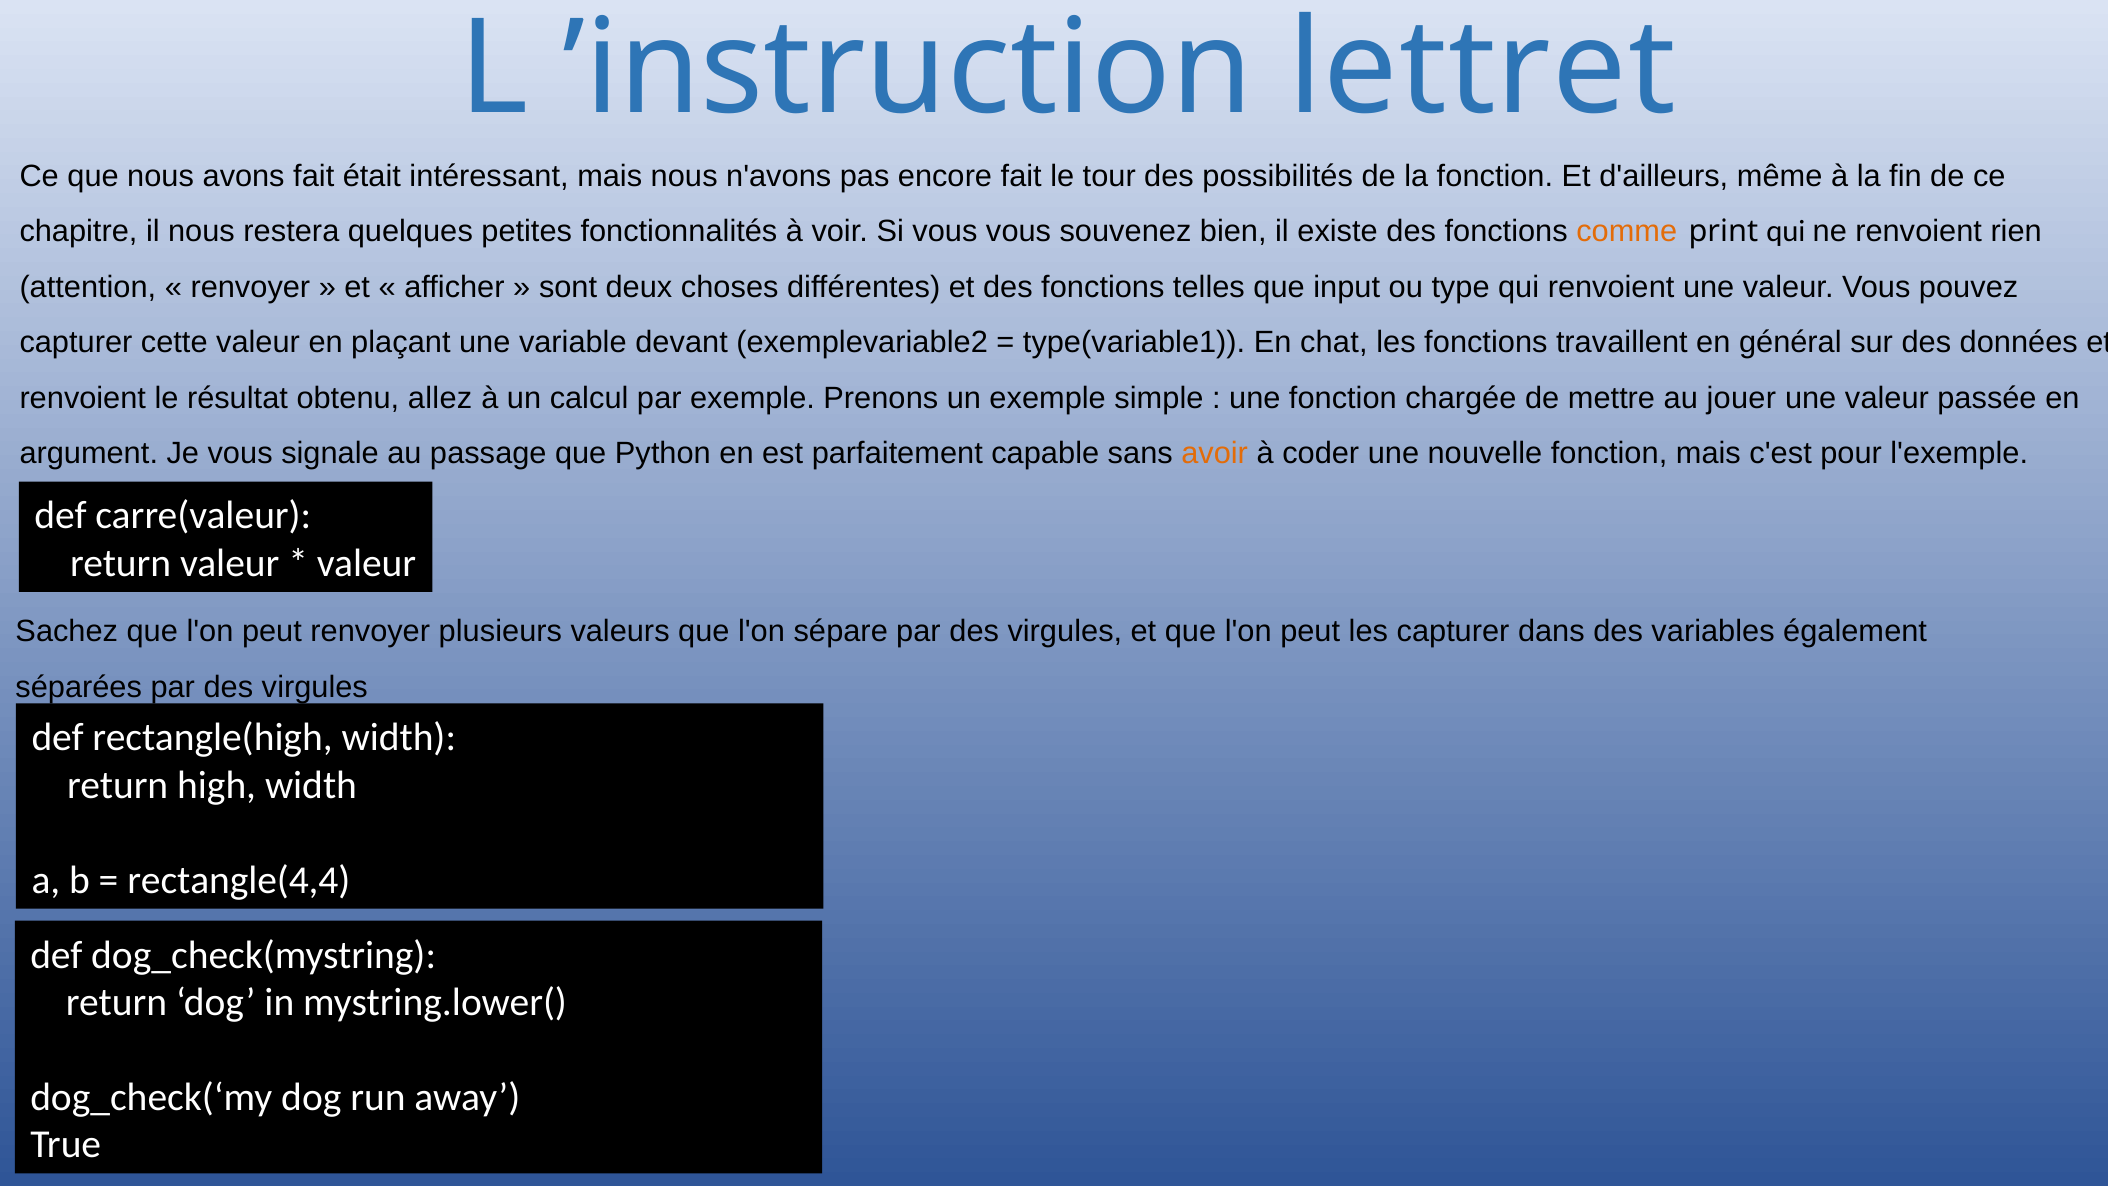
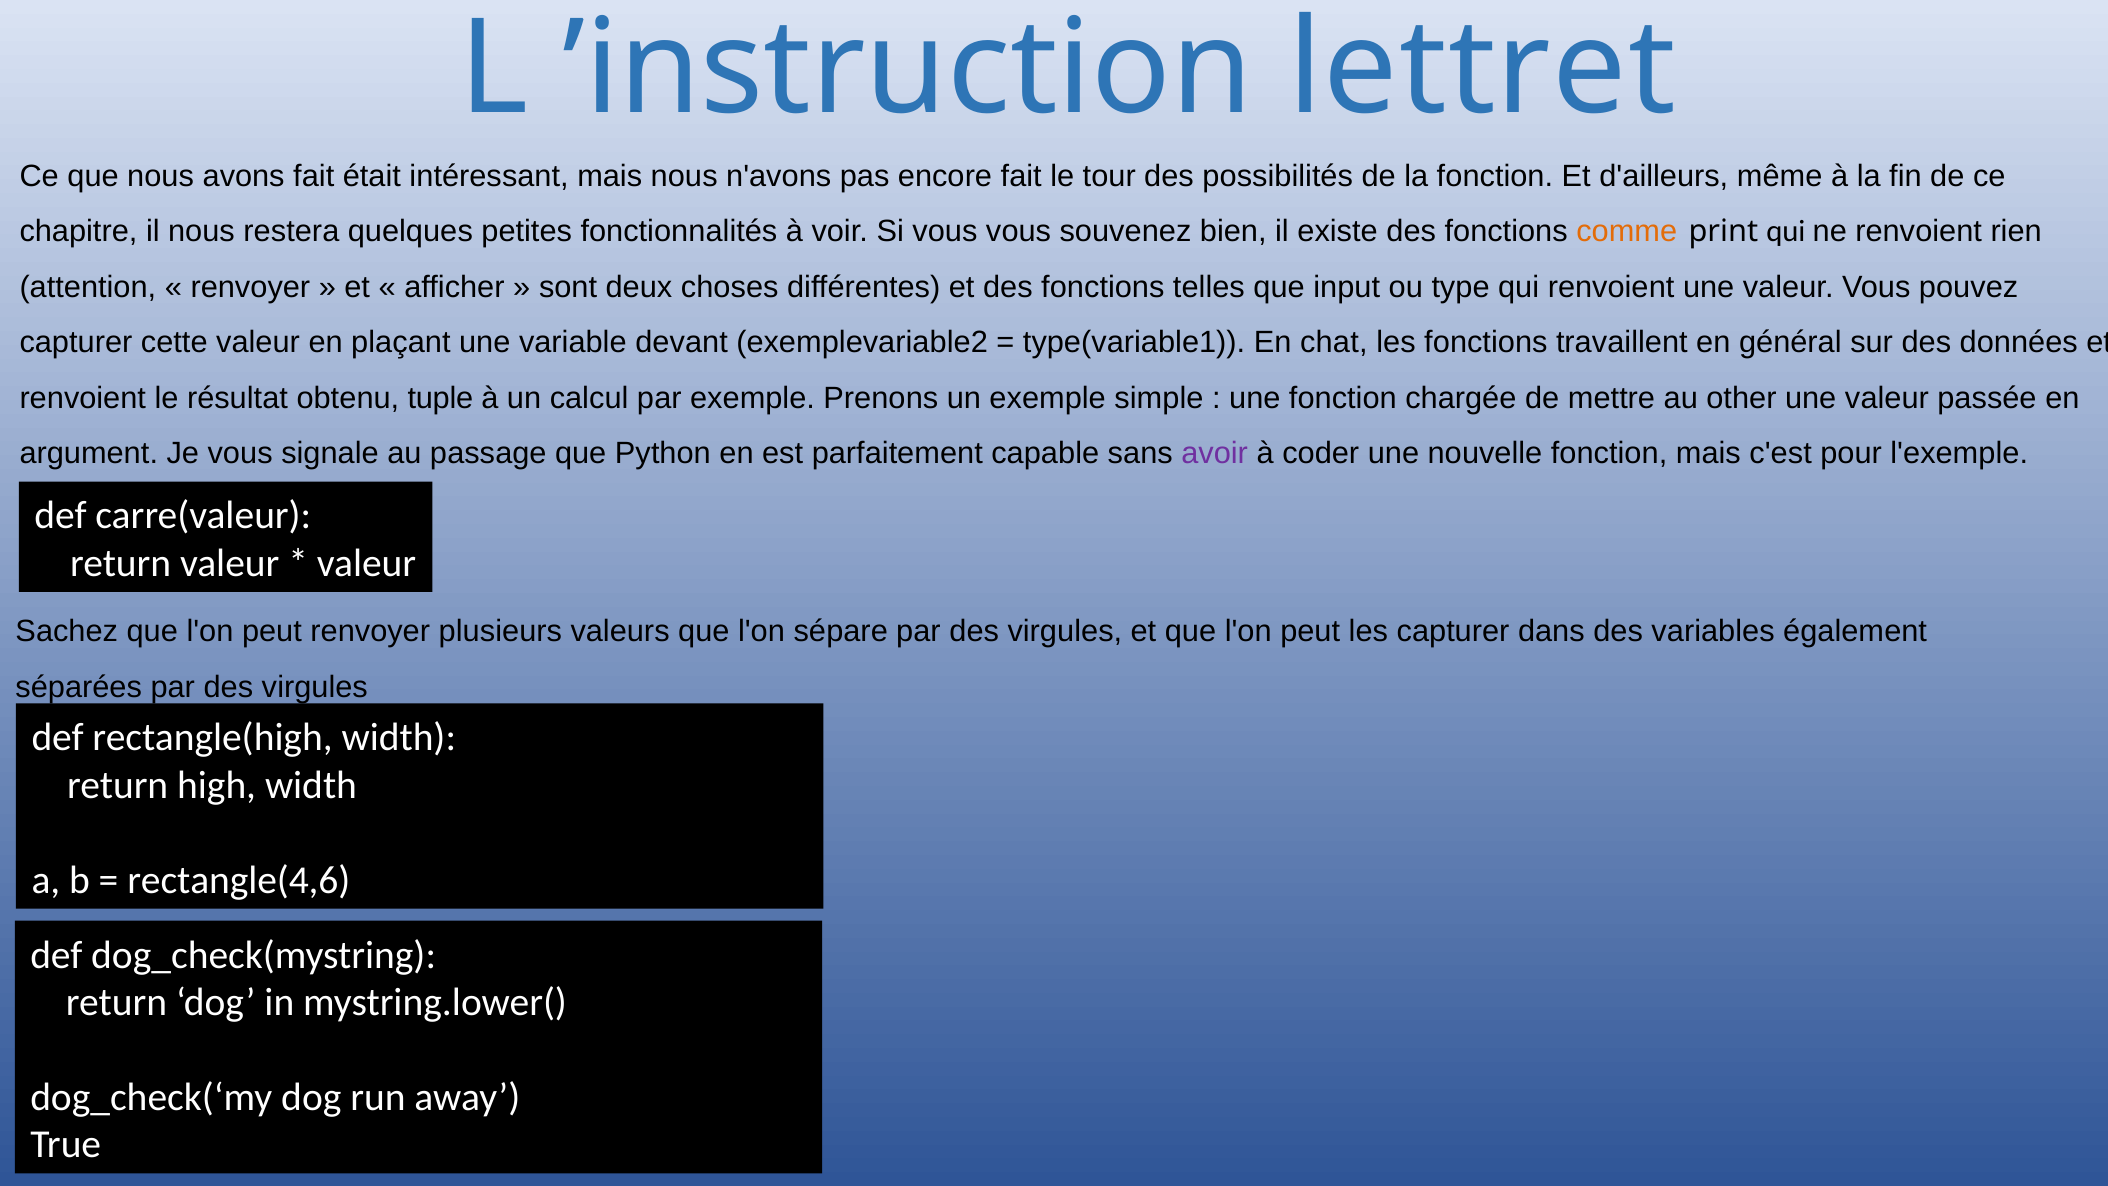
allez: allez -> tuple
jouer: jouer -> other
avoir colour: orange -> purple
rectangle(4,4: rectangle(4,4 -> rectangle(4,6
